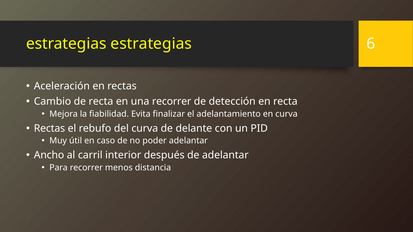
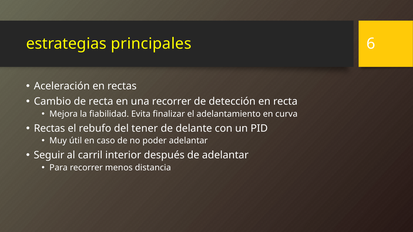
estrategias estrategias: estrategias -> principales
del curva: curva -> tener
Ancho: Ancho -> Seguir
